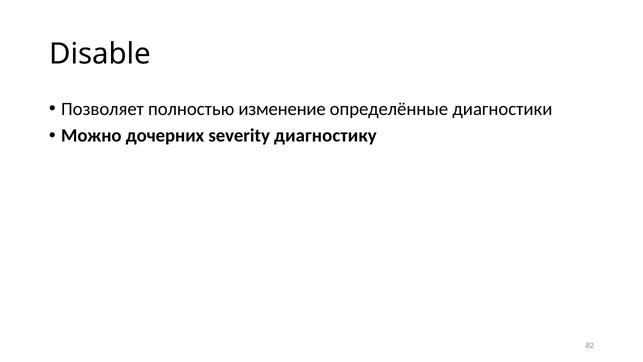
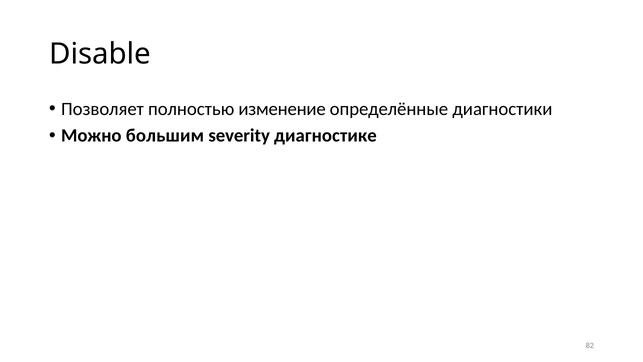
дочерних: дочерних -> большим
диагностику: диагностику -> диагностике
